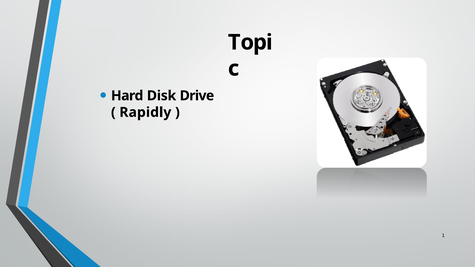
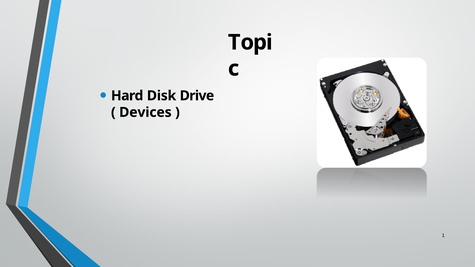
Rapidly: Rapidly -> Devices
